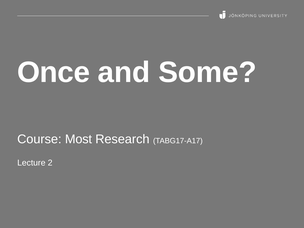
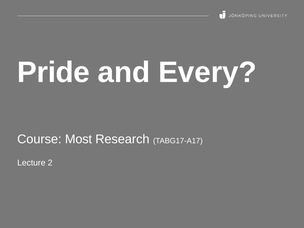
Once: Once -> Pride
Some: Some -> Every
